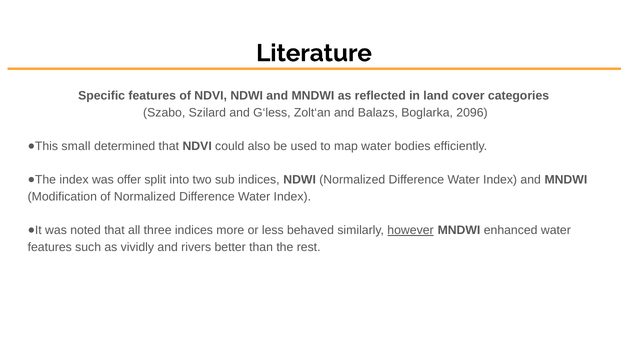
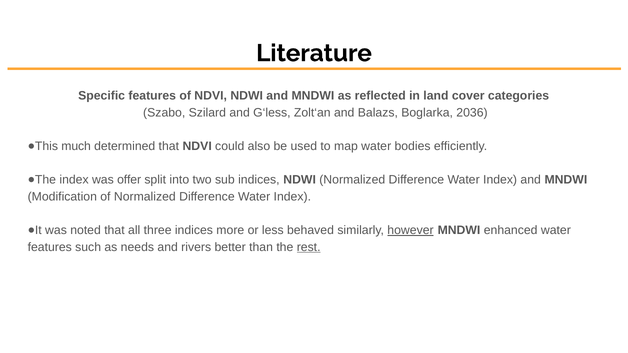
2096: 2096 -> 2036
small: small -> much
vividly: vividly -> needs
rest underline: none -> present
